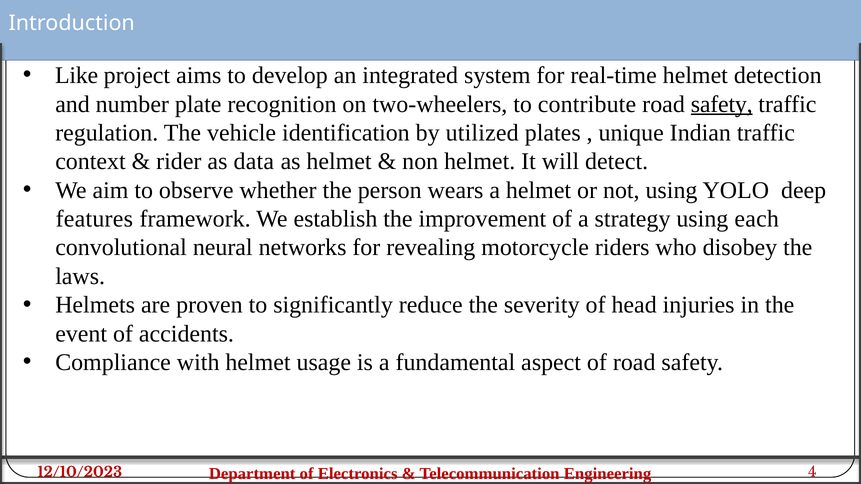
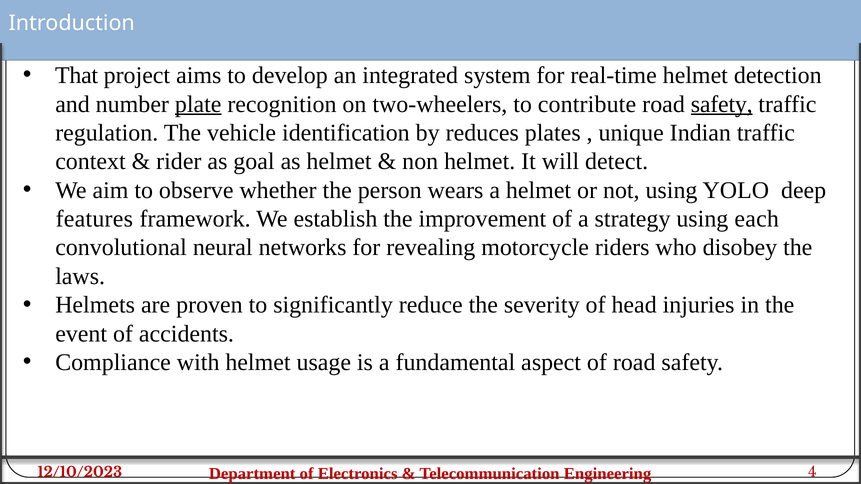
Like: Like -> That
plate underline: none -> present
utilized: utilized -> reduces
data: data -> goal
